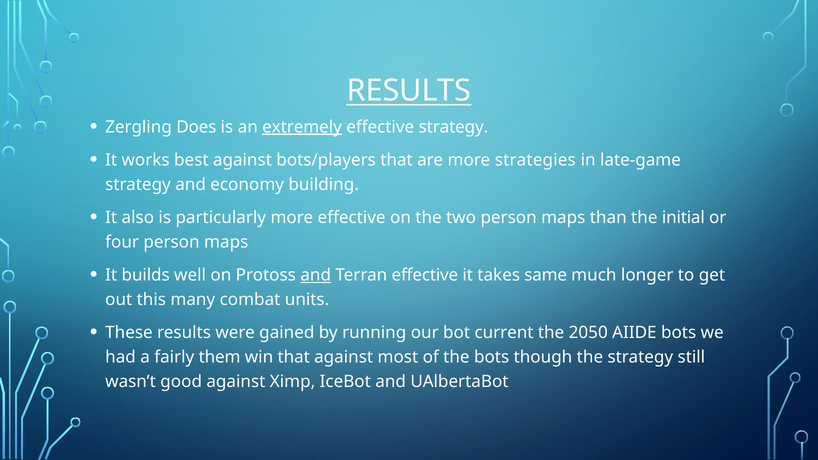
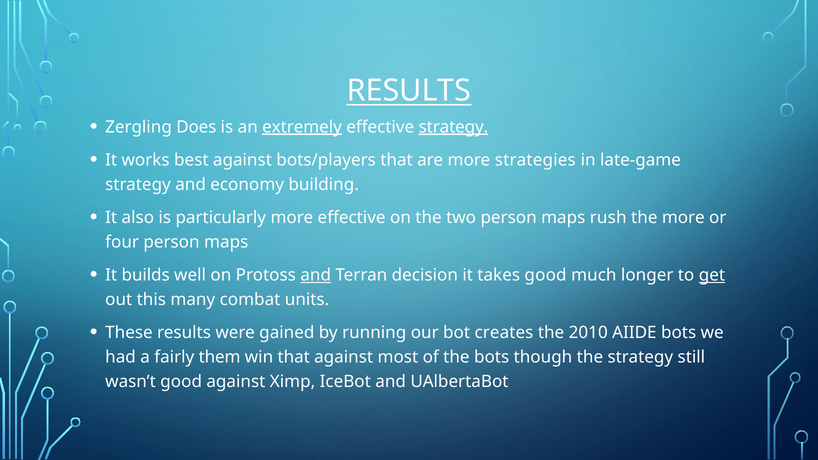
strategy at (453, 127) underline: none -> present
than: than -> rush
the initial: initial -> more
Terran effective: effective -> decision
takes same: same -> good
get underline: none -> present
current: current -> creates
2050: 2050 -> 2010
